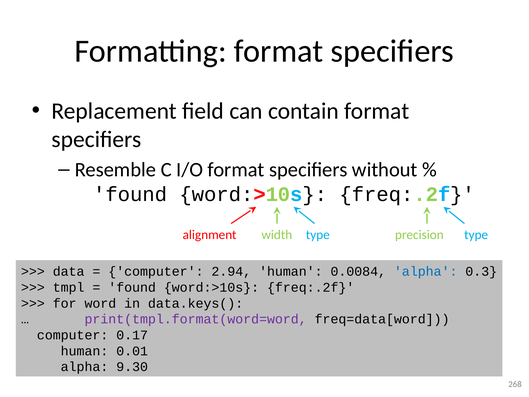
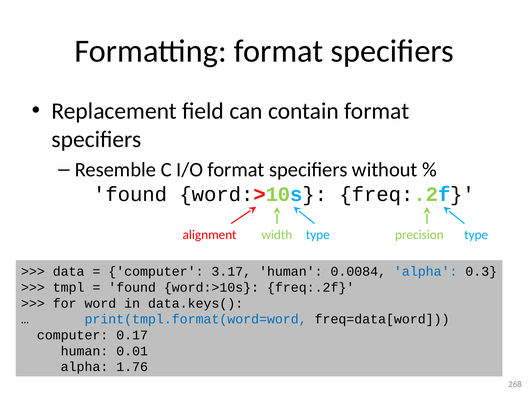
2.94: 2.94 -> 3.17
print(tmpl.format(word=word colour: purple -> blue
9.30: 9.30 -> 1.76
